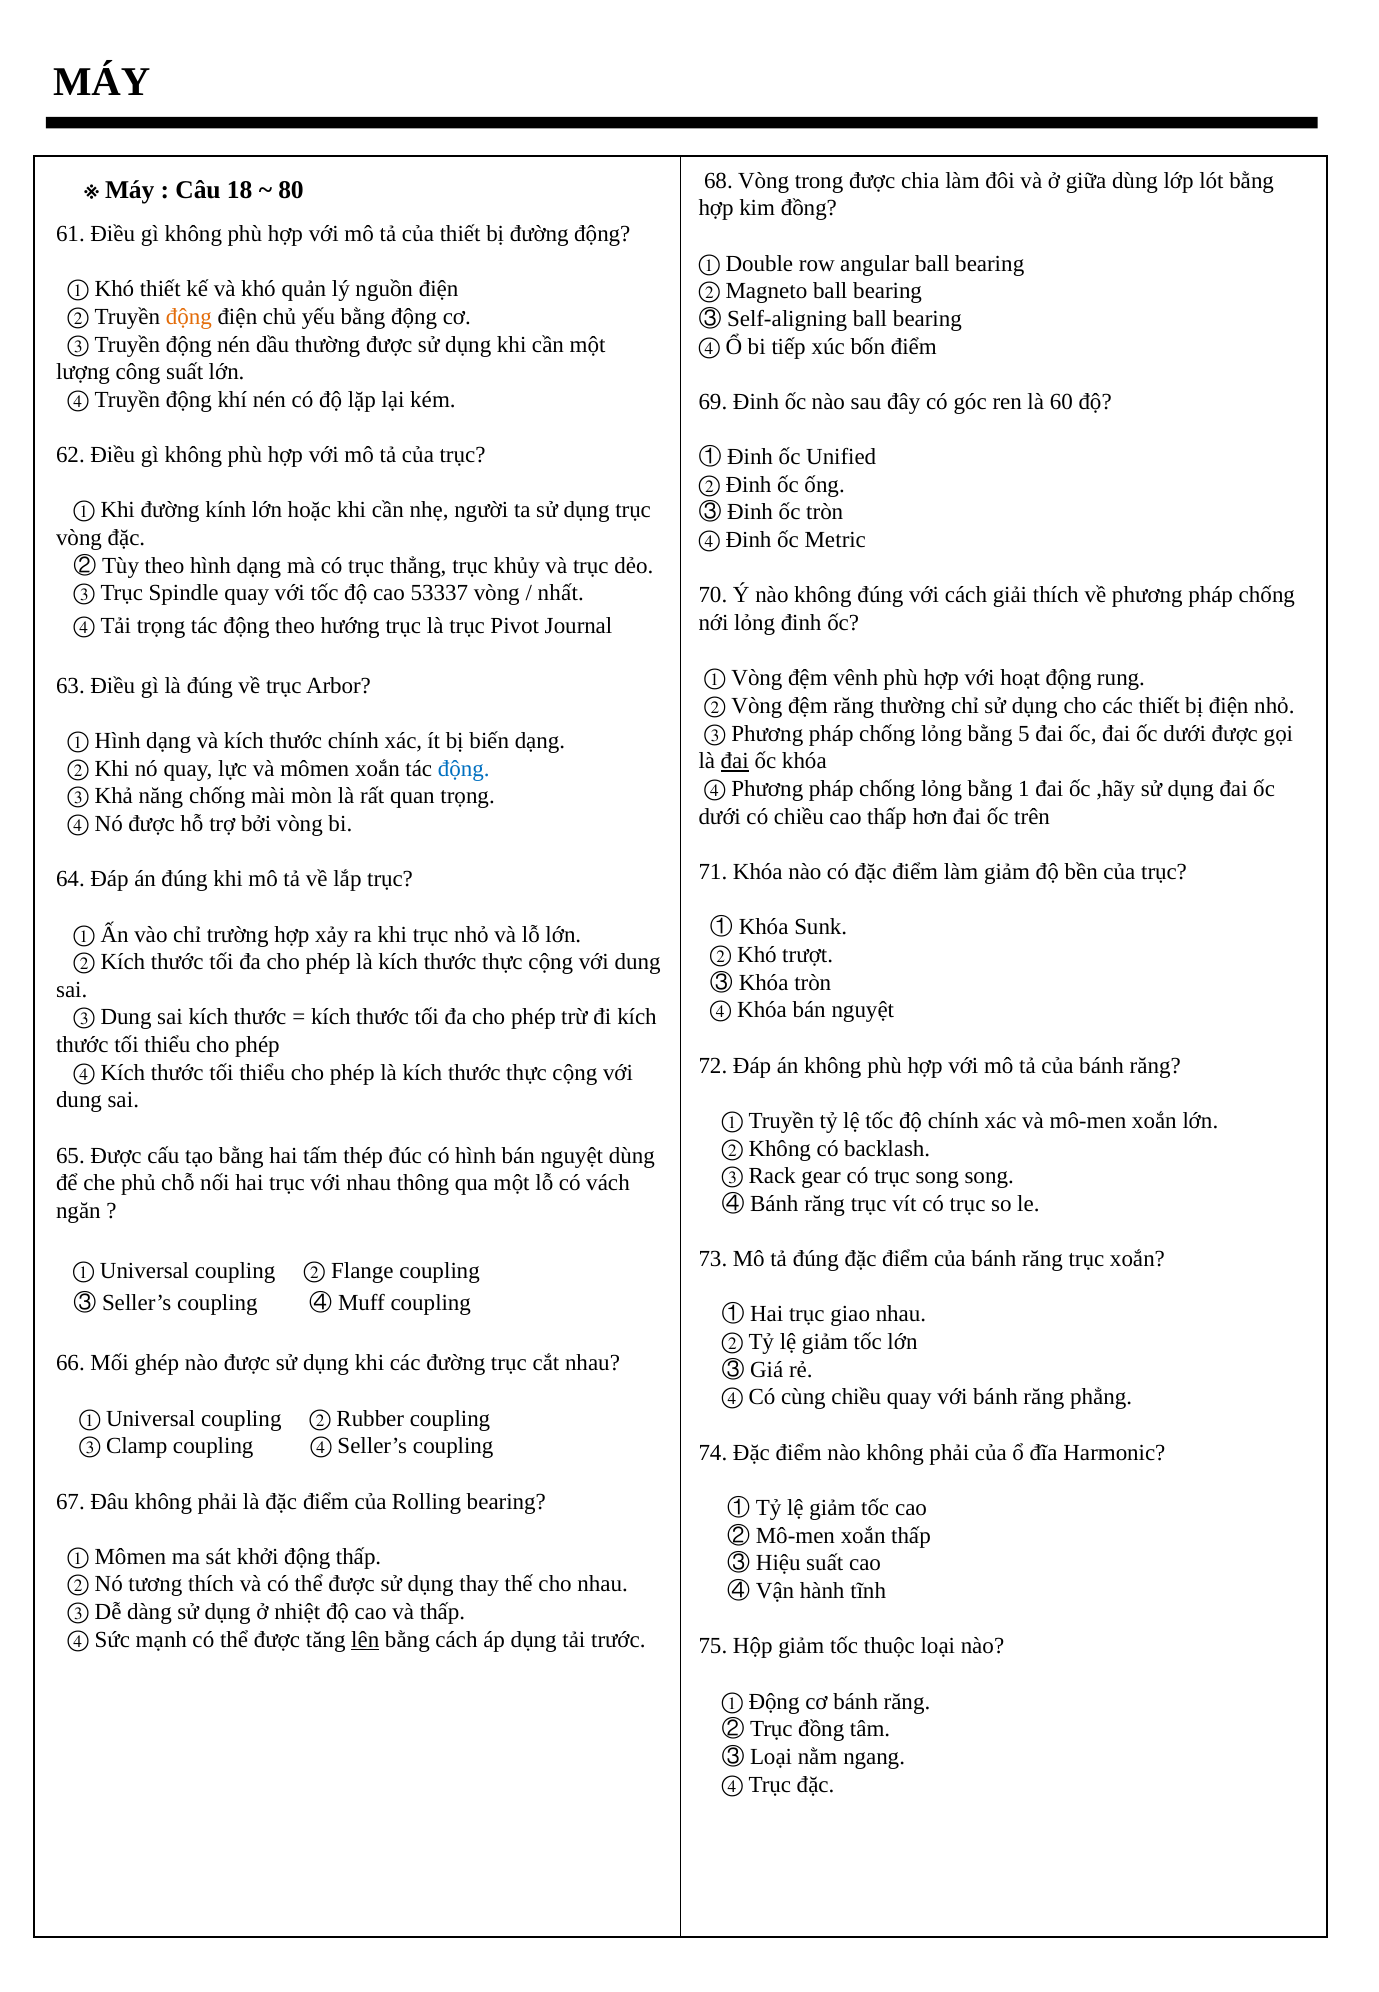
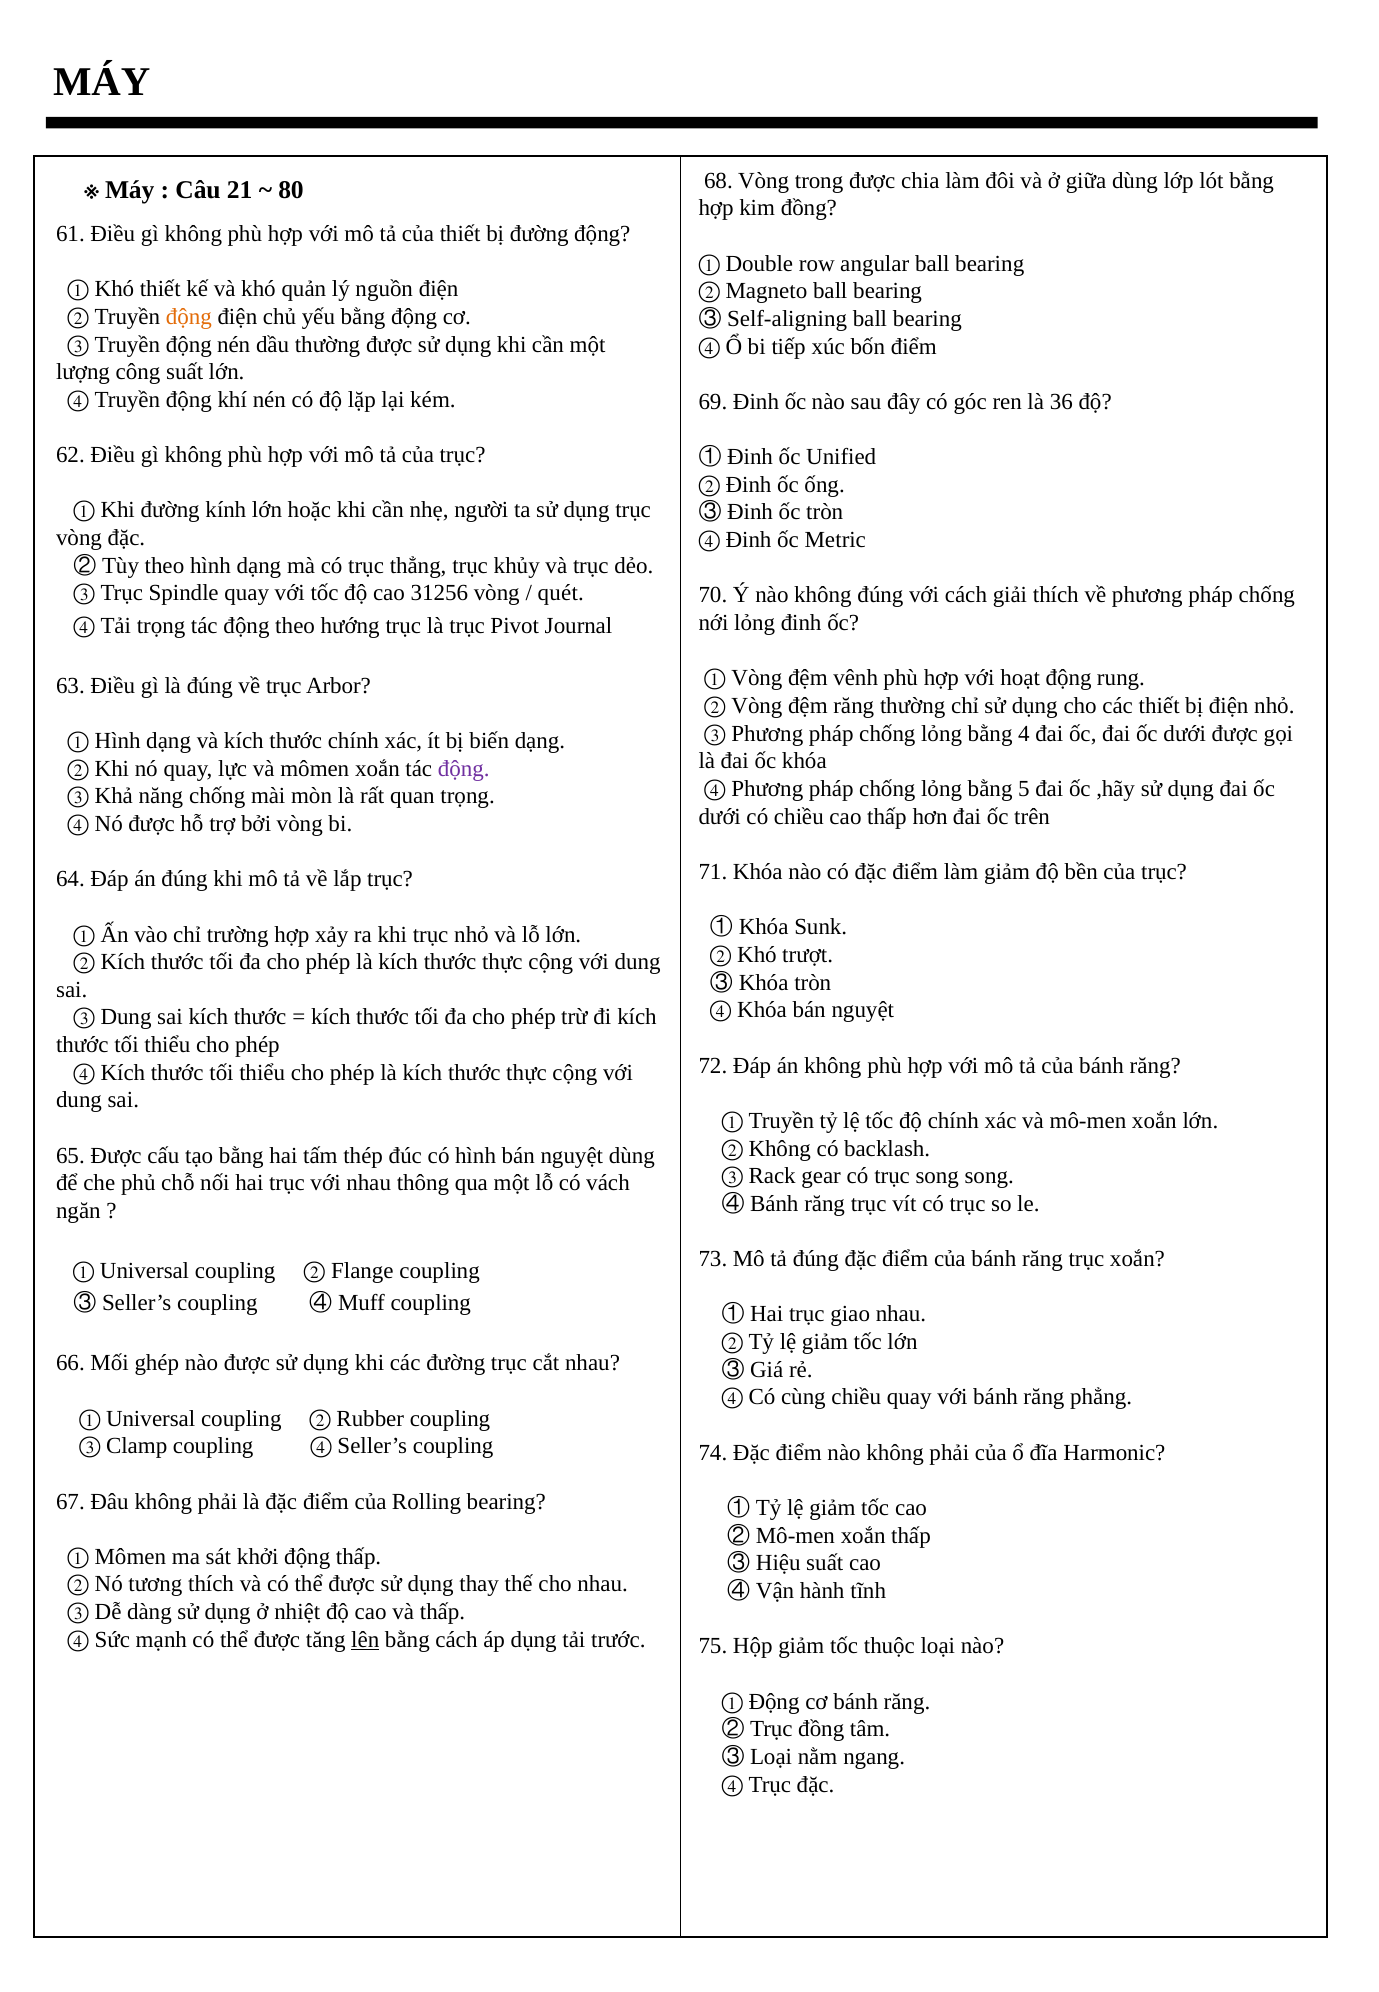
18: 18 -> 21
60: 60 -> 36
53337: 53337 -> 31256
nhất: nhất -> quét
5: 5 -> 4
đai at (735, 761) underline: present -> none
động at (464, 768) colour: blue -> purple
1: 1 -> 5
